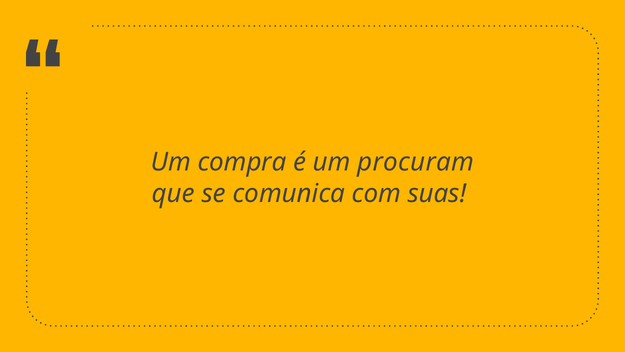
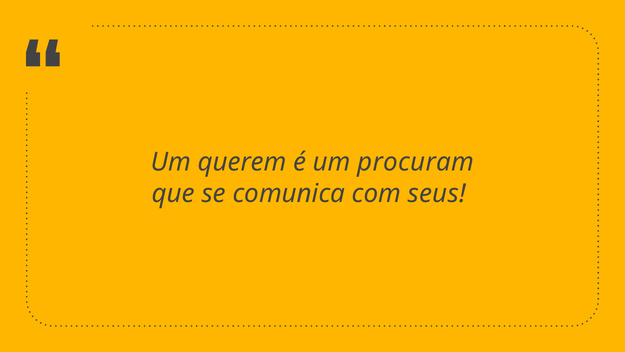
compra: compra -> querem
suas: suas -> seus
